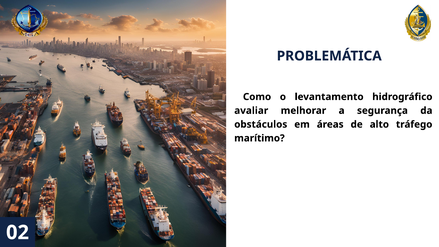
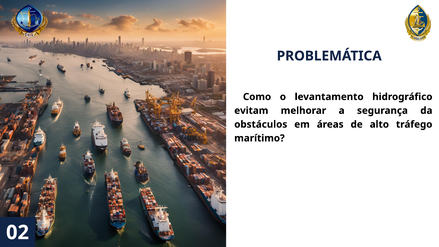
avaliar: avaliar -> evitam
